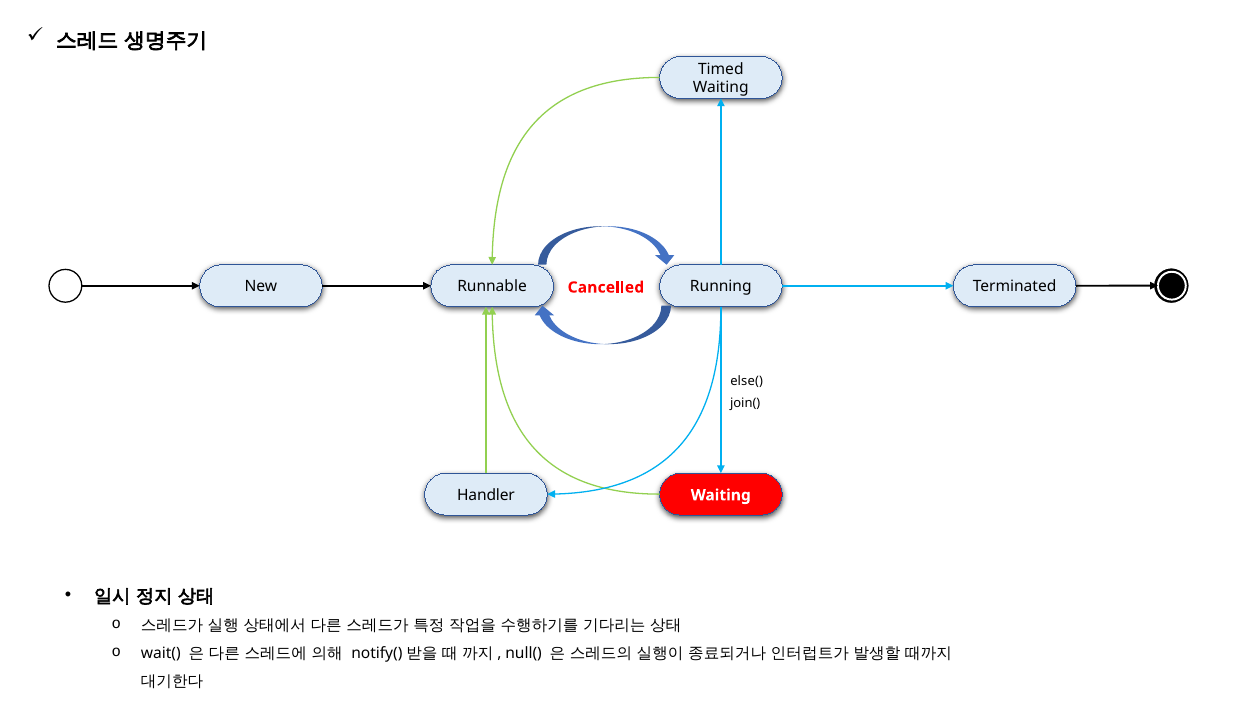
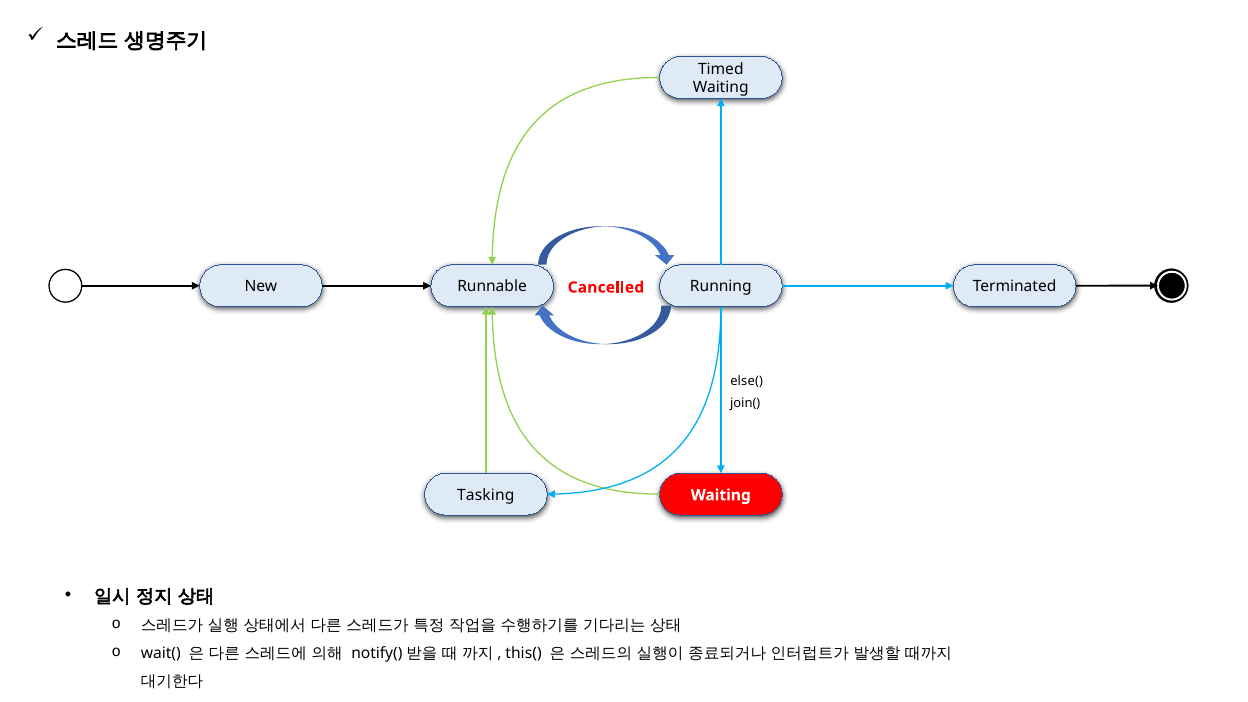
Handler: Handler -> Tasking
null(: null( -> this(
